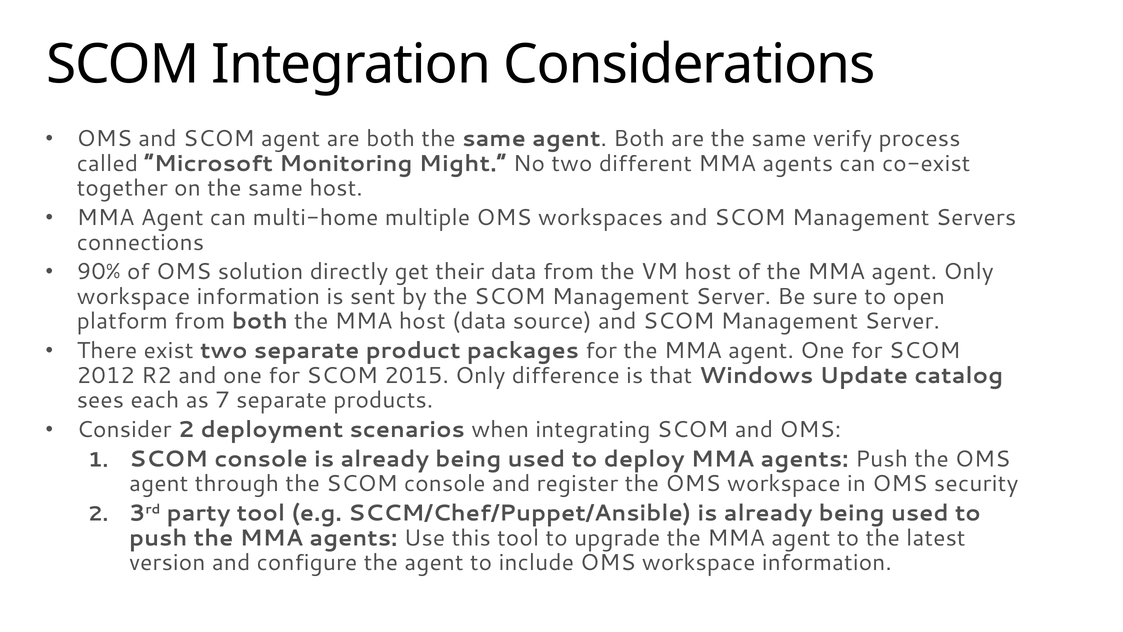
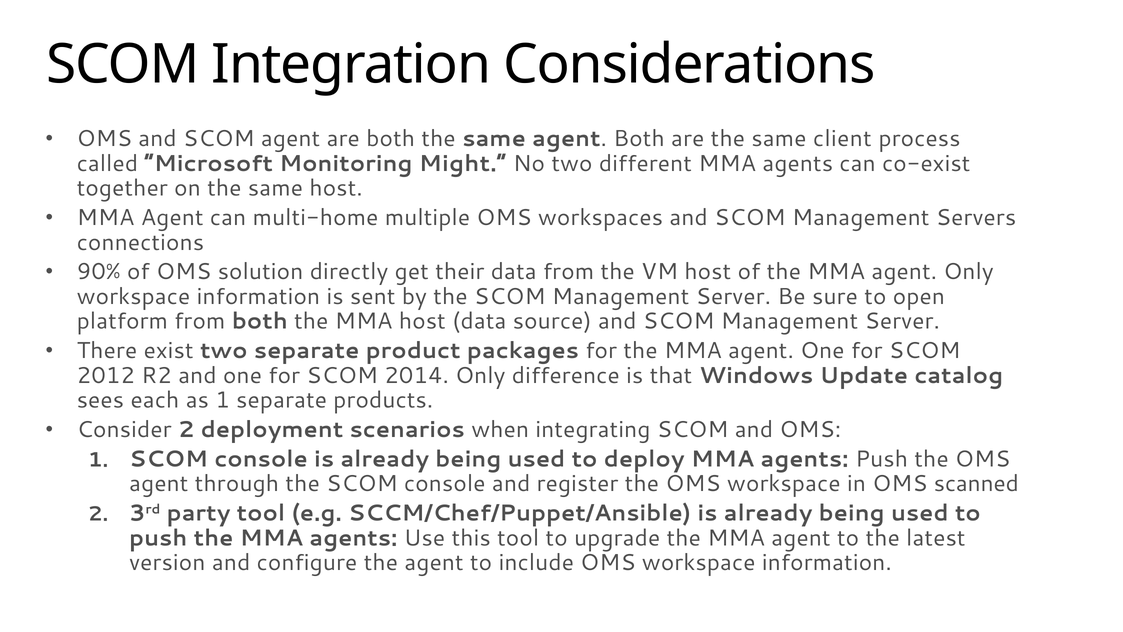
verify: verify -> client
2015: 2015 -> 2014
as 7: 7 -> 1
security: security -> scanned
